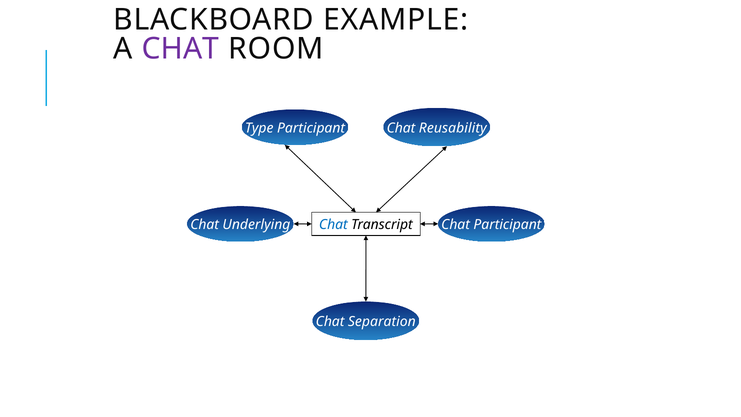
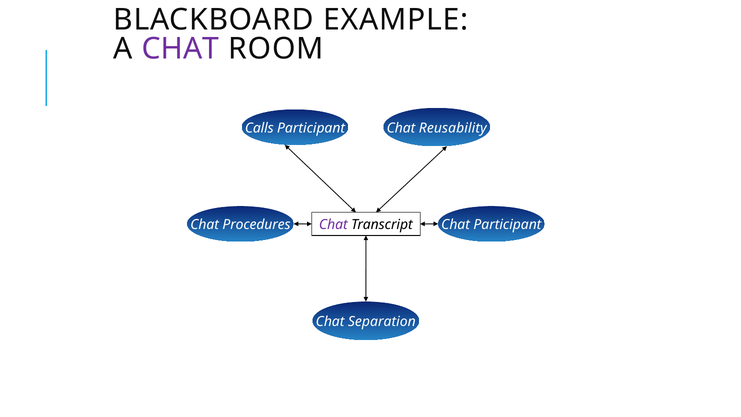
Type: Type -> Calls
Underlying: Underlying -> Procedures
Chat at (333, 225) colour: blue -> purple
